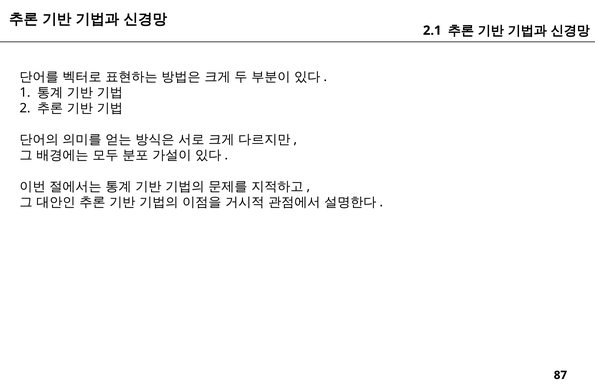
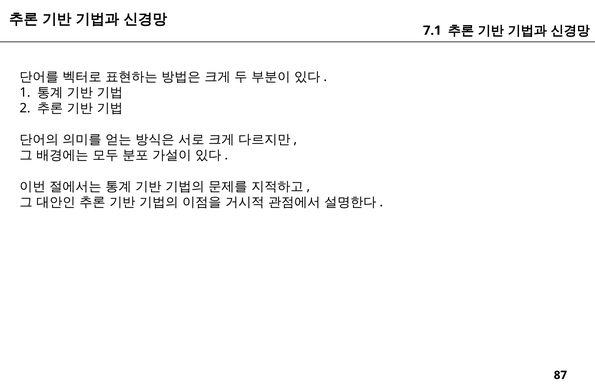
2.1: 2.1 -> 7.1
